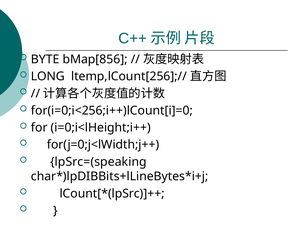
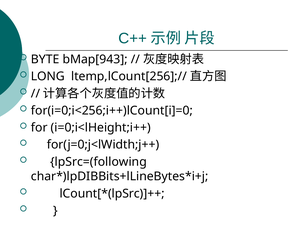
bMap[856: bMap[856 -> bMap[943
lpSrc=(speaking: lpSrc=(speaking -> lpSrc=(following
